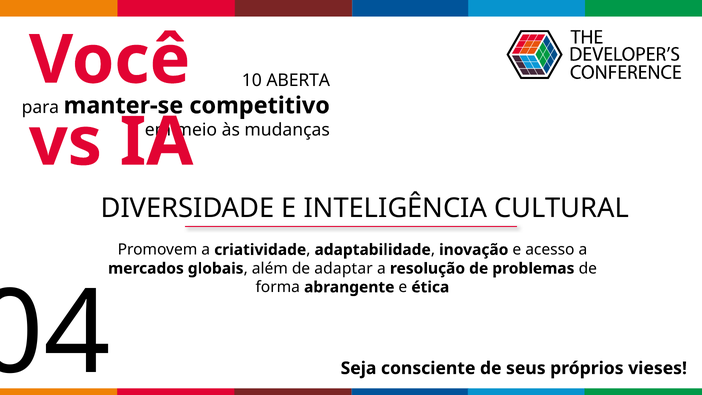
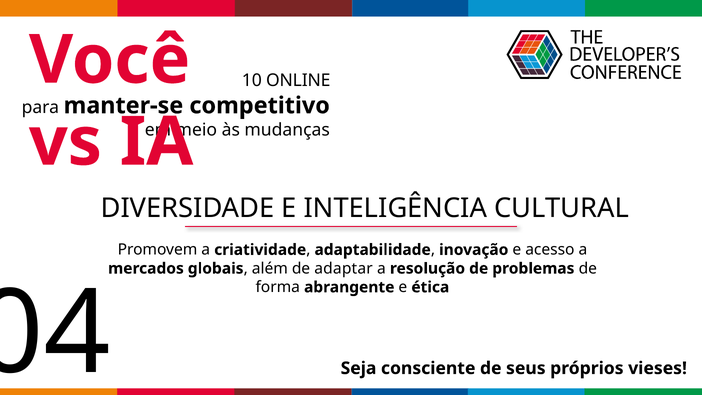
ABERTA: ABERTA -> ONLINE
